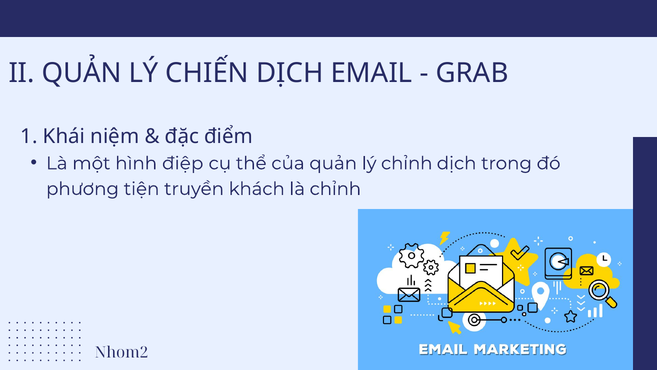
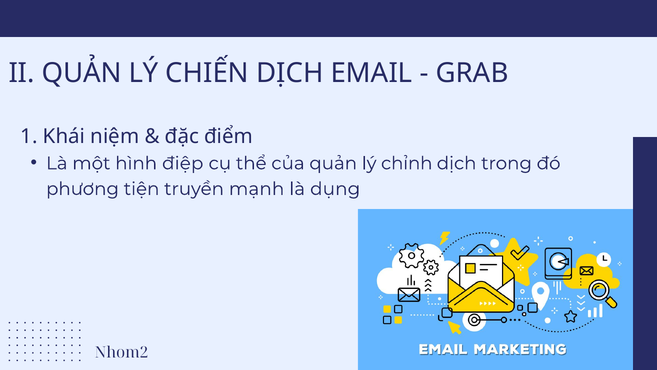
khách: khách -> mạnh
là chỉnh: chỉnh -> dụng
